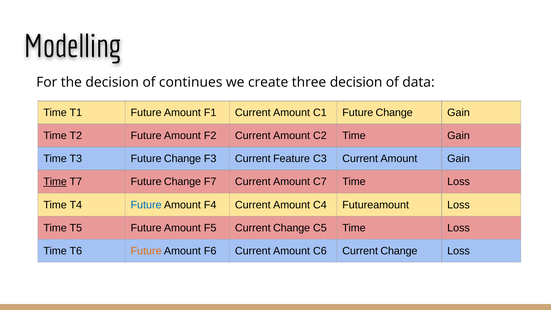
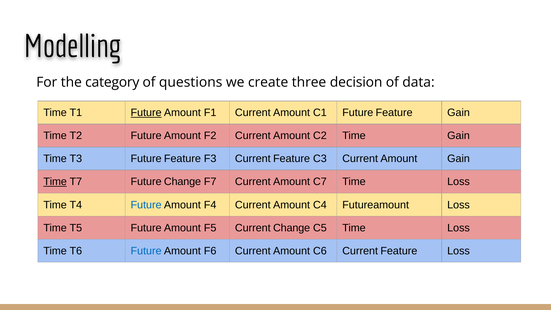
the decision: decision -> category
continues: continues -> questions
Future at (146, 113) underline: none -> present
C1 Future Change: Change -> Feature
T3 Future Change: Change -> Feature
Future at (146, 251) colour: orange -> blue
C6 Current Change: Change -> Feature
